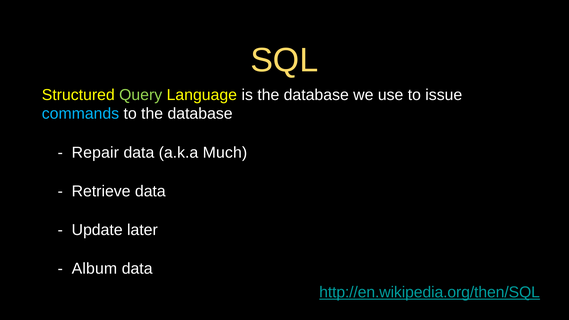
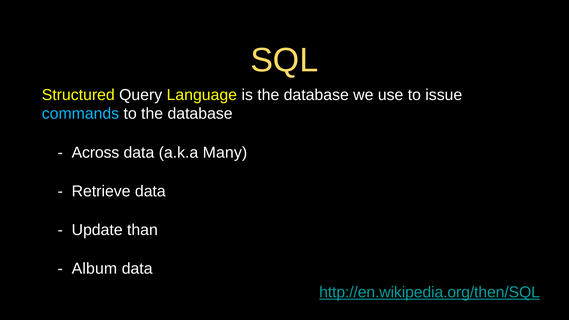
Query colour: light green -> white
Repair: Repair -> Across
Much: Much -> Many
later: later -> than
